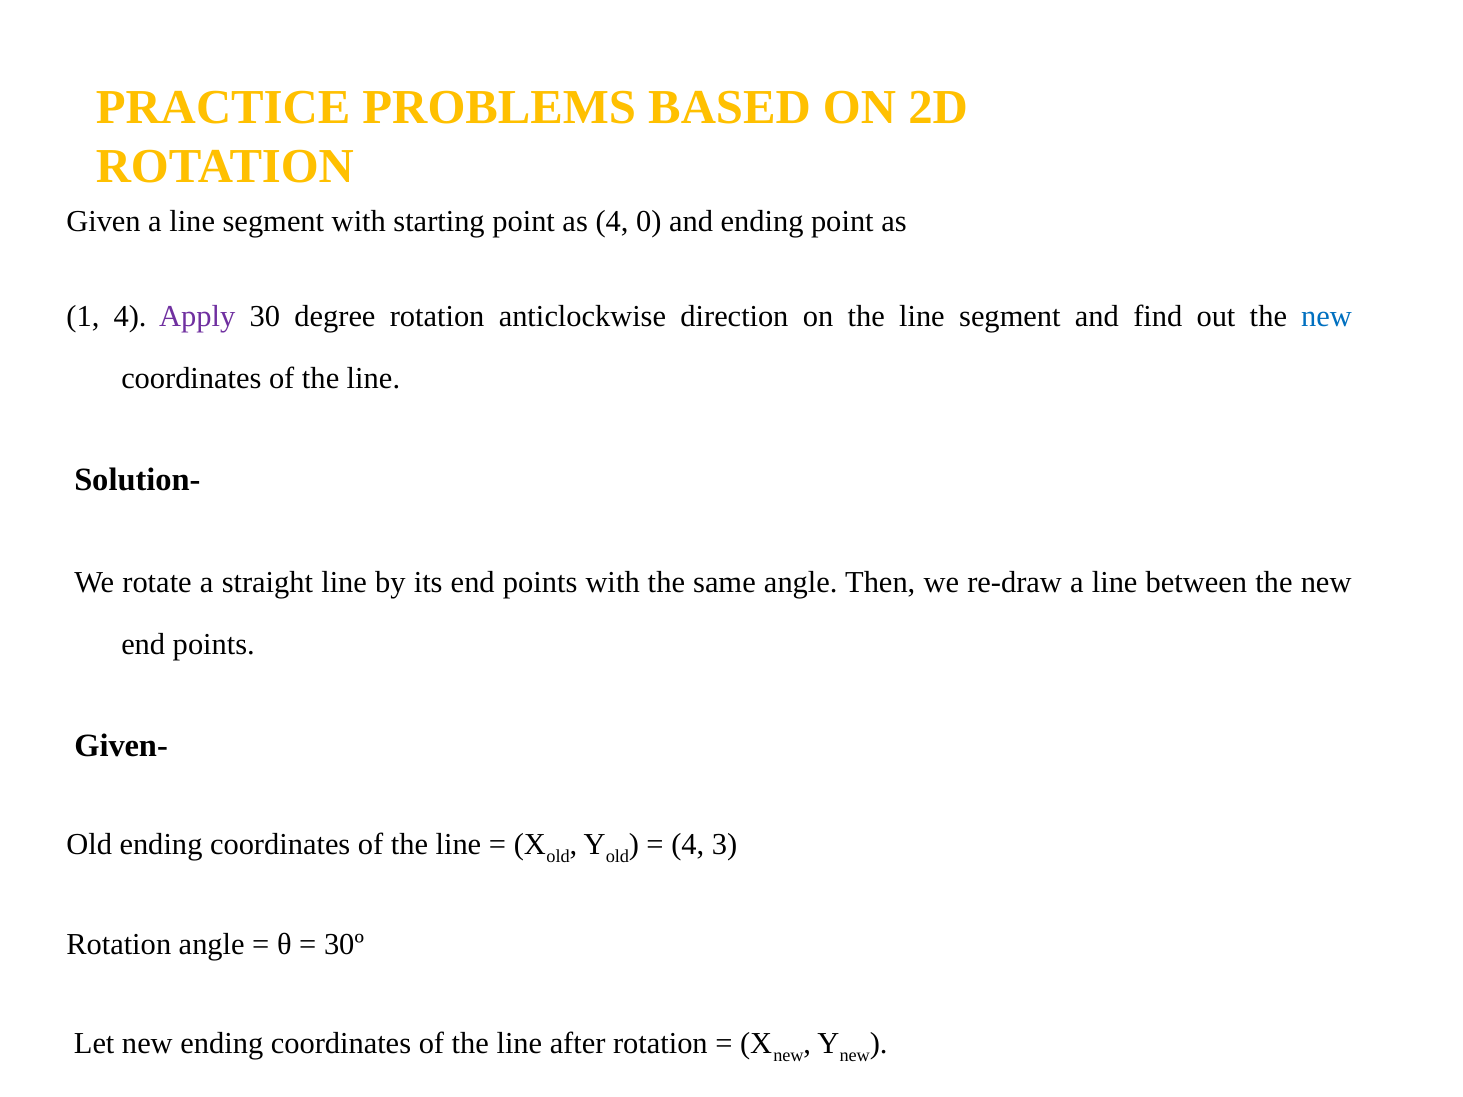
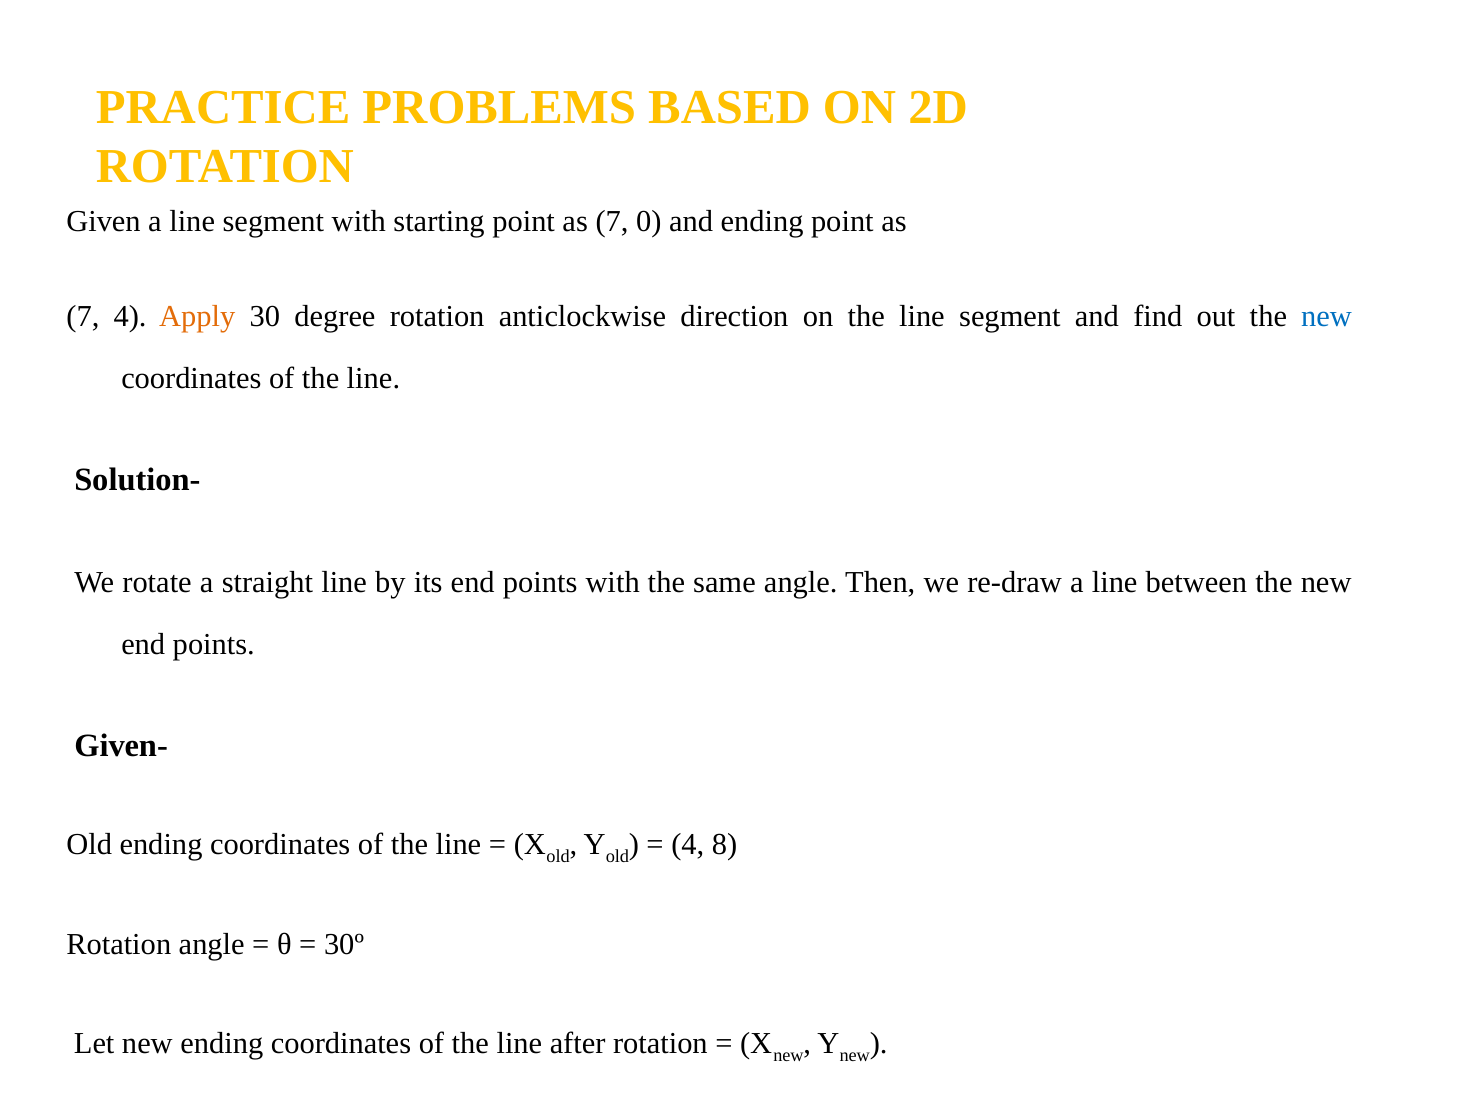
starting point as 4: 4 -> 7
1 at (83, 316): 1 -> 7
Apply colour: purple -> orange
3: 3 -> 8
